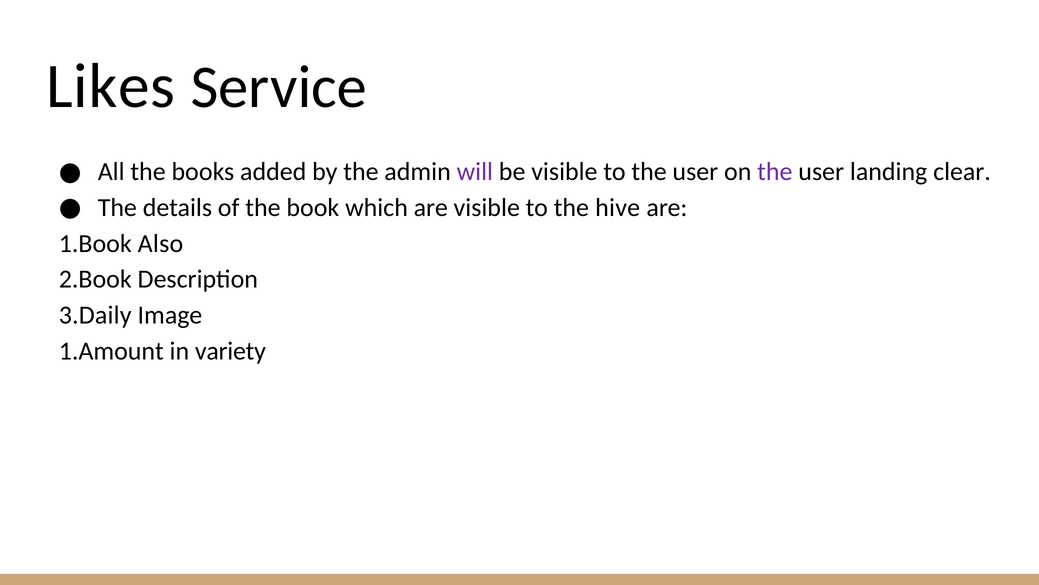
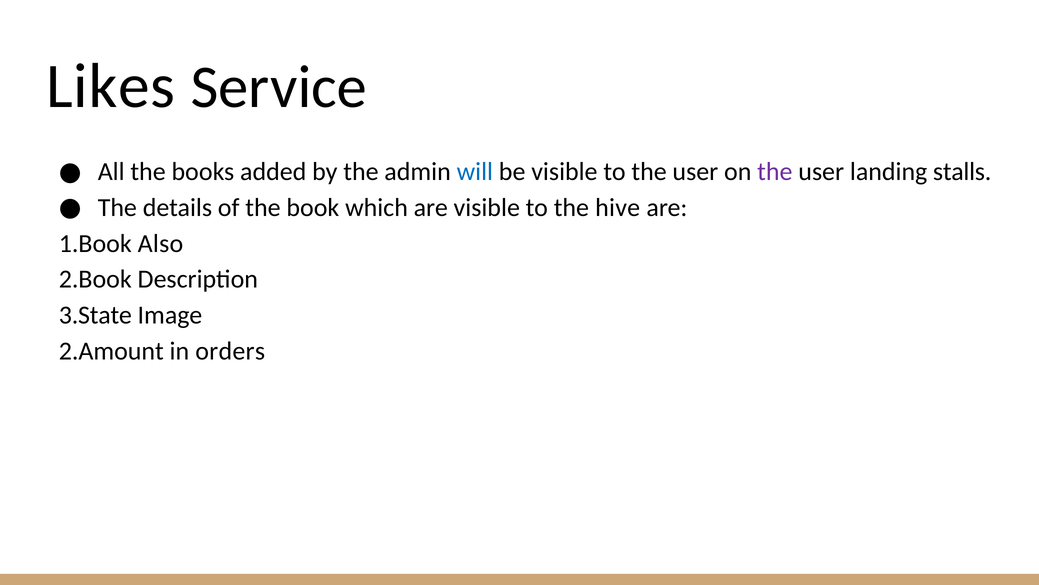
will colour: purple -> blue
clear: clear -> stalls
3.Daily: 3.Daily -> 3.State
1.Amount: 1.Amount -> 2.Amount
variety: variety -> orders
